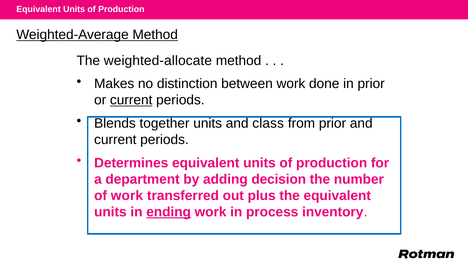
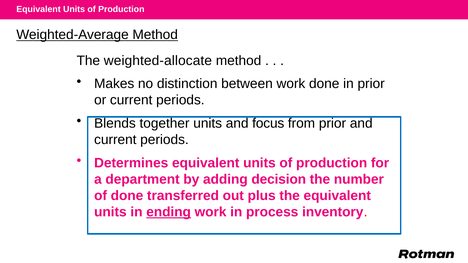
current at (131, 100) underline: present -> none
class: class -> focus
of work: work -> done
